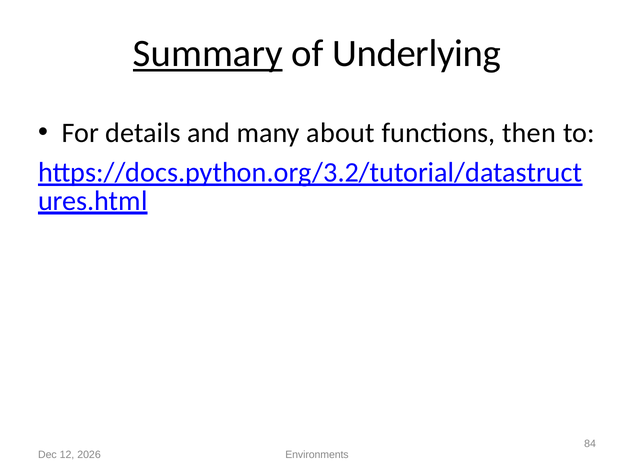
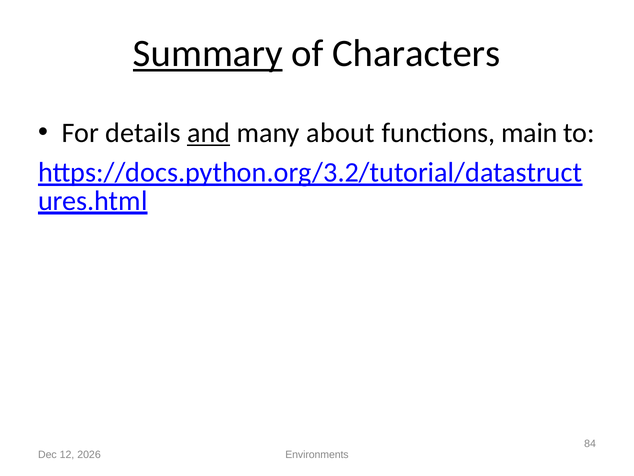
Underlying: Underlying -> Characters
and underline: none -> present
then: then -> main
